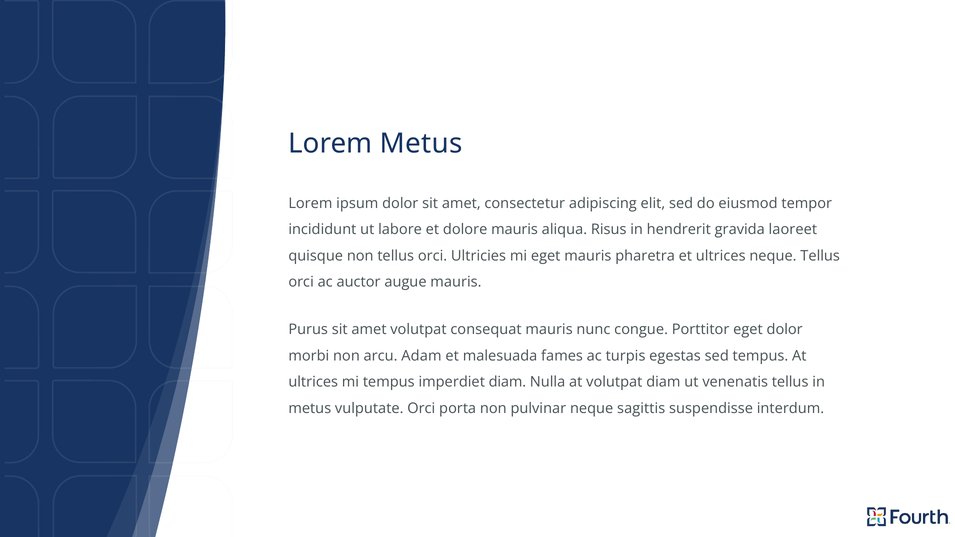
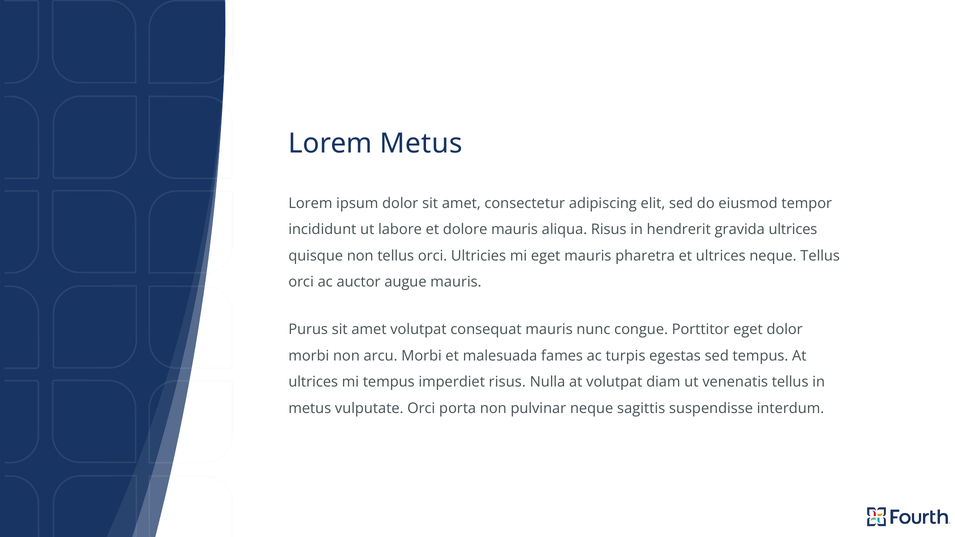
gravida laoreet: laoreet -> ultrices
arcu Adam: Adam -> Morbi
imperdiet diam: diam -> risus
